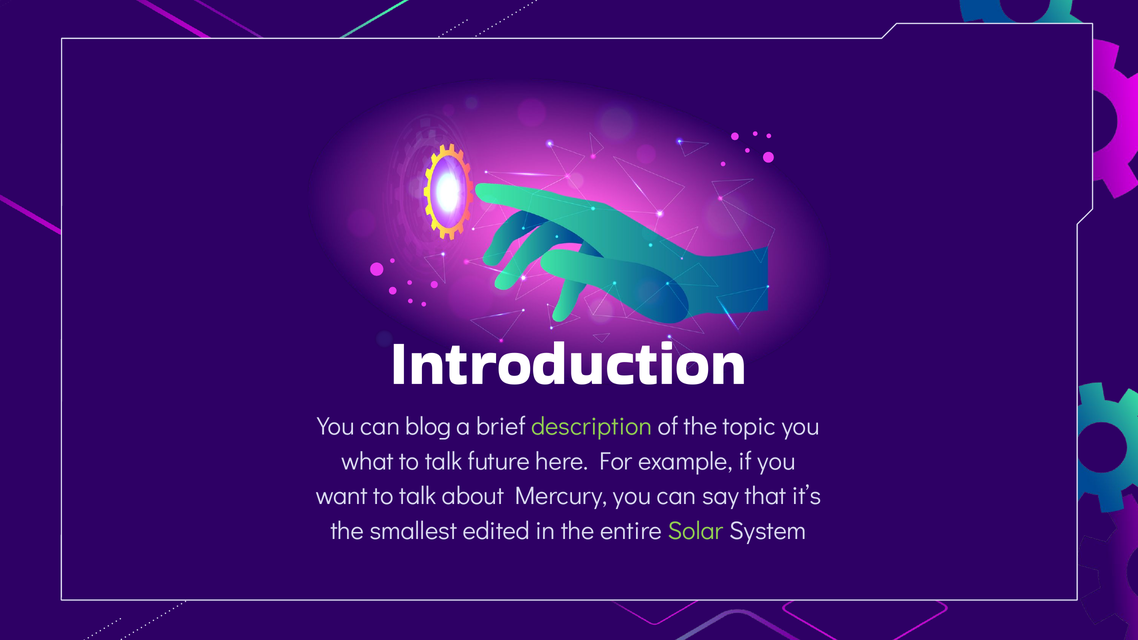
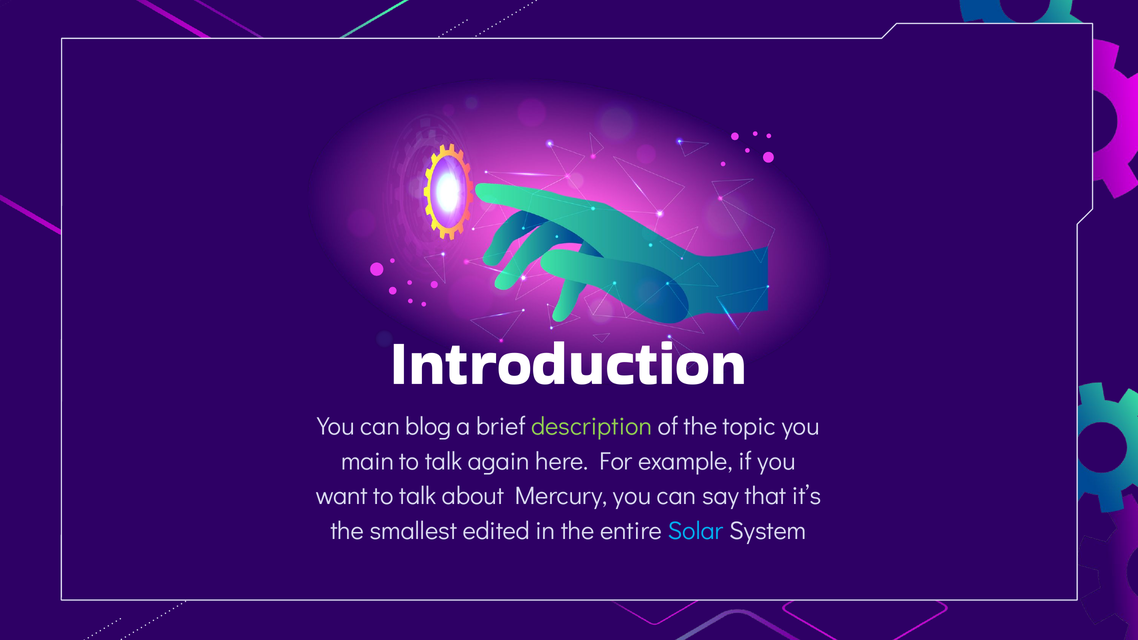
what: what -> main
future: future -> again
Solar colour: light green -> light blue
